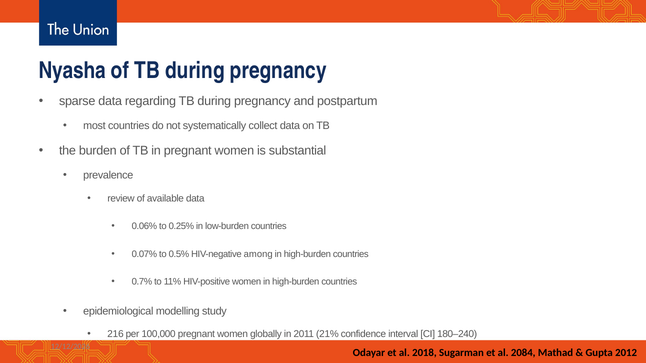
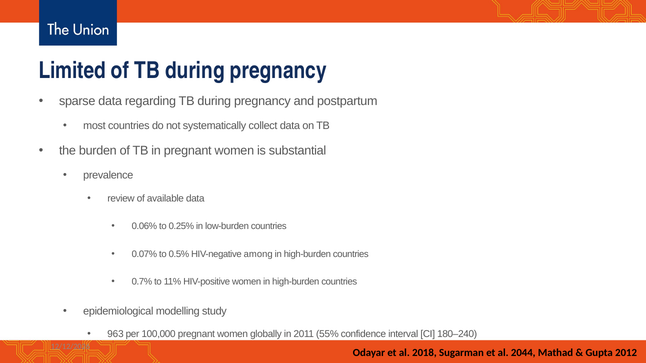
Nyasha: Nyasha -> Limited
216: 216 -> 963
21%: 21% -> 55%
2084: 2084 -> 2044
